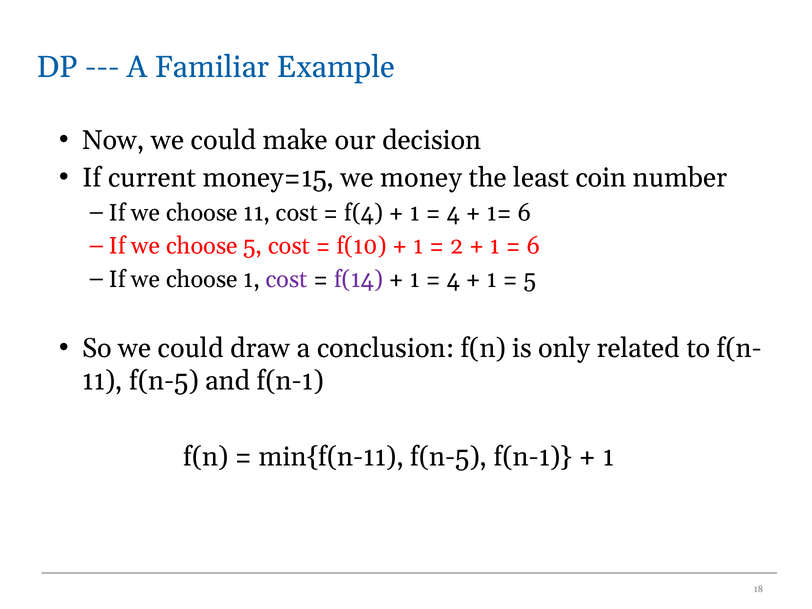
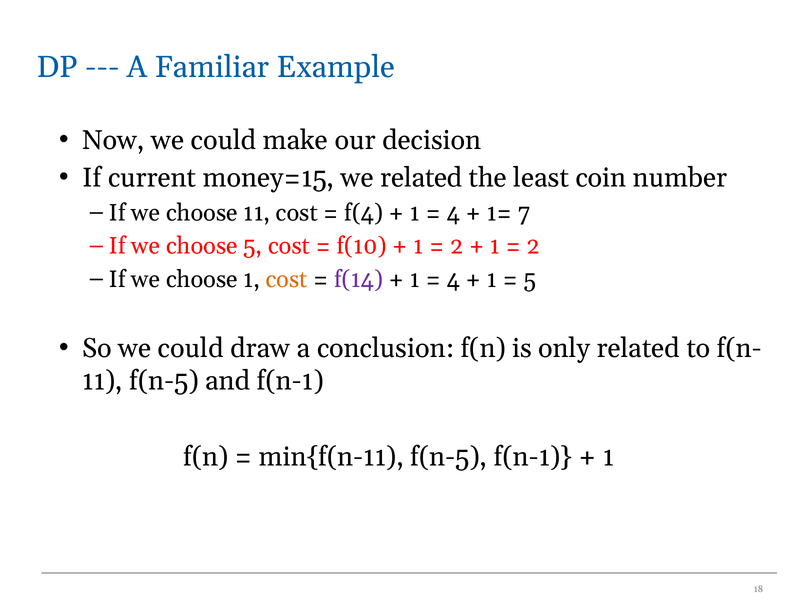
we money: money -> related
1= 6: 6 -> 7
6 at (533, 246): 6 -> 2
cost at (287, 279) colour: purple -> orange
